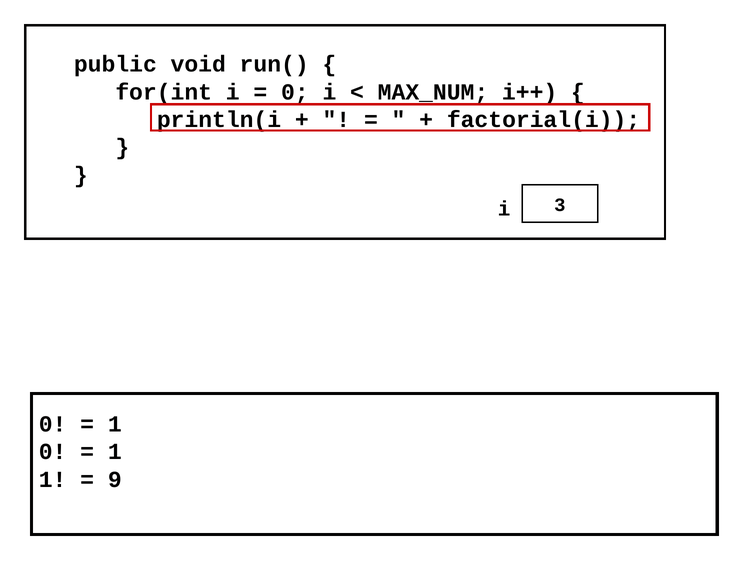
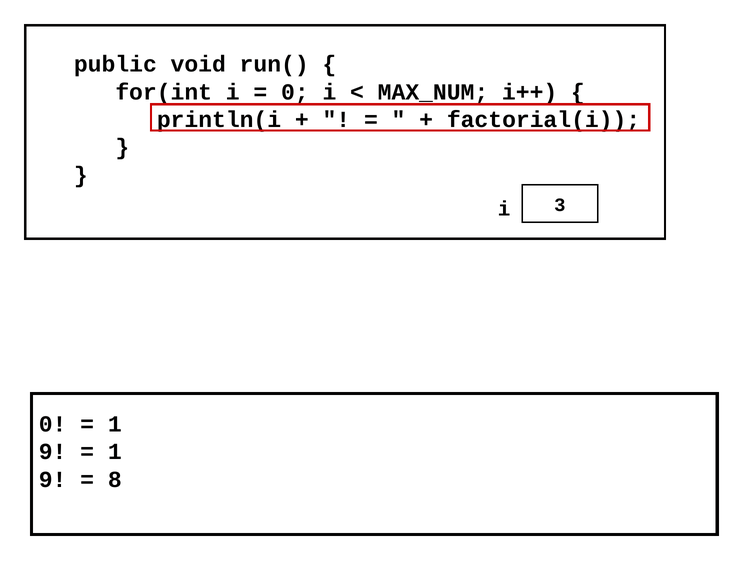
0 at (53, 452): 0 -> 9
1 at (53, 480): 1 -> 9
9: 9 -> 8
